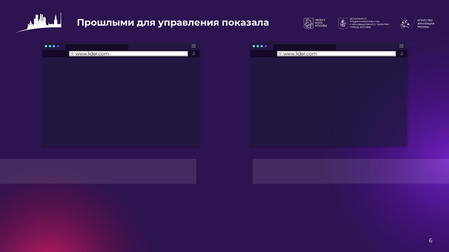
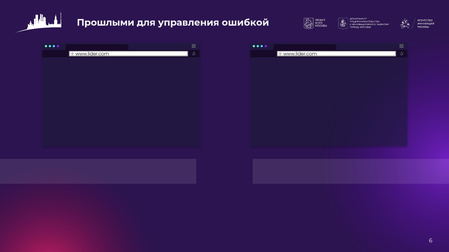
показала: показала -> ошибкой
